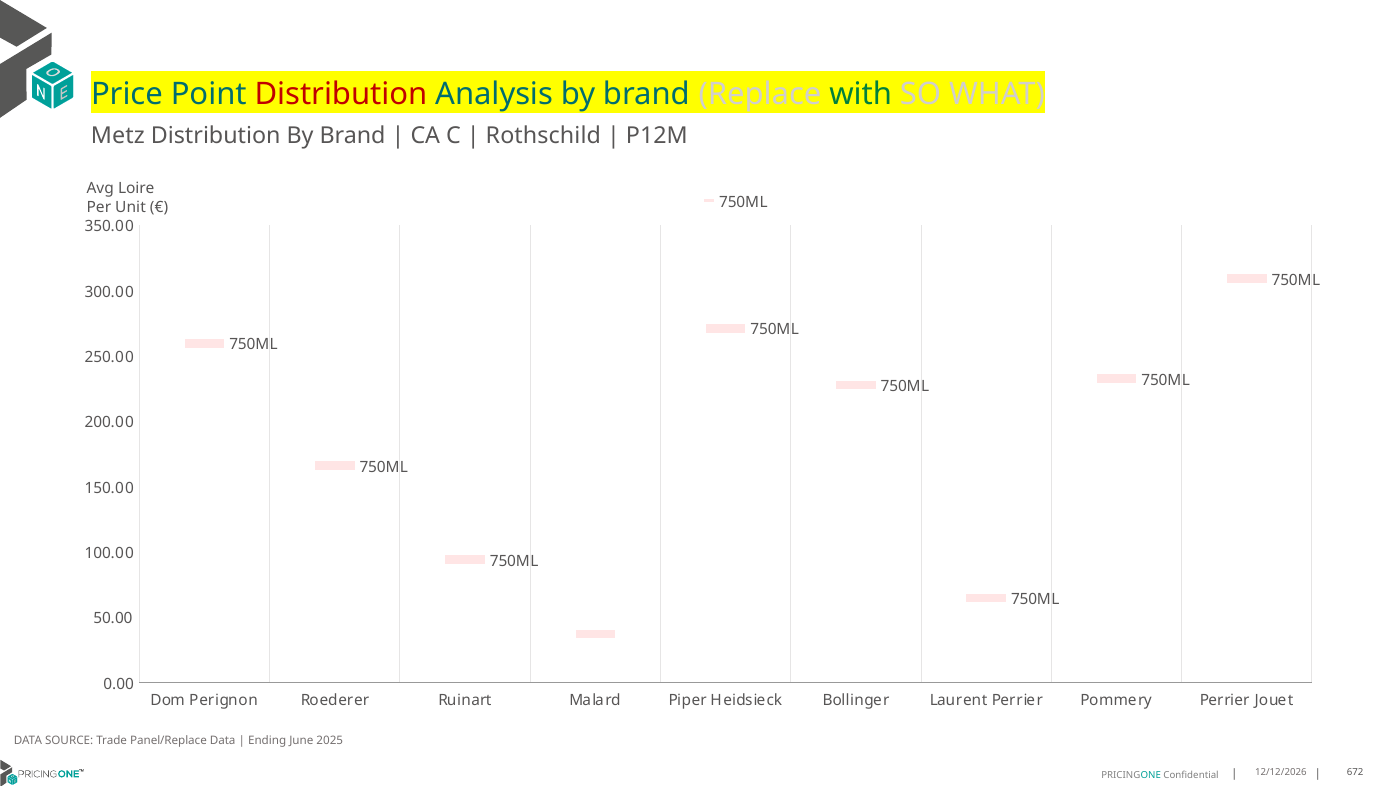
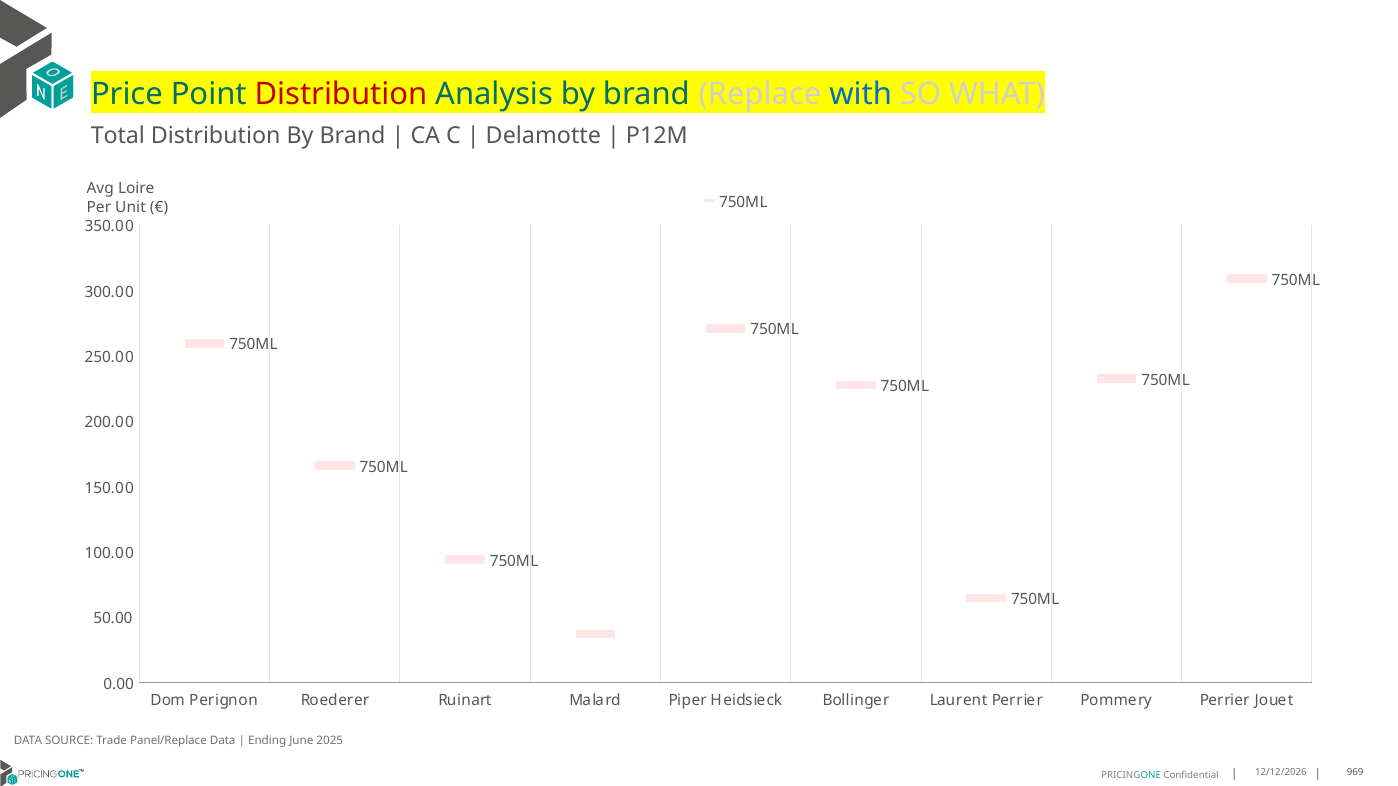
with colour: green -> blue
Metz: Metz -> Total
Rothschild: Rothschild -> Delamotte
672: 672 -> 969
